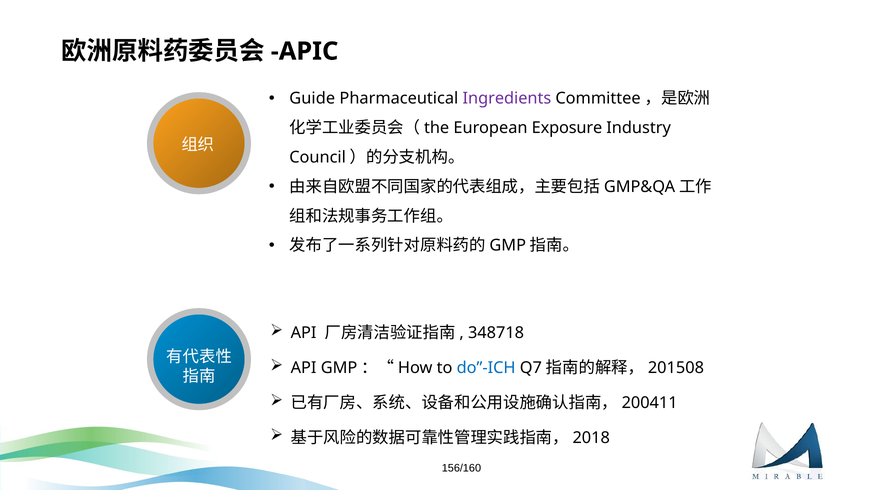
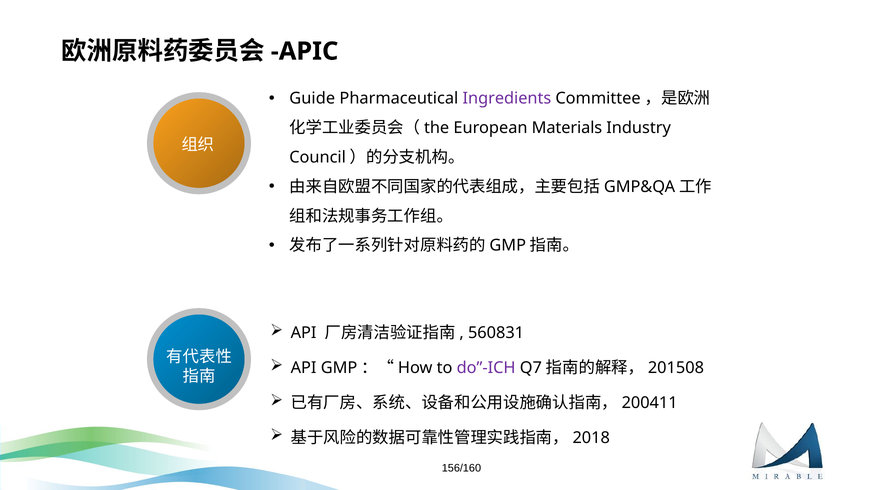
Exposure: Exposure -> Materials
348718: 348718 -> 560831
do”-ICH colour: blue -> purple
